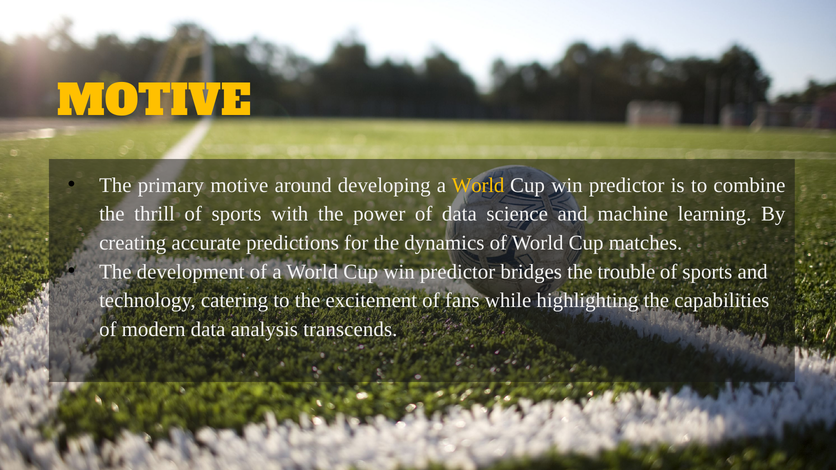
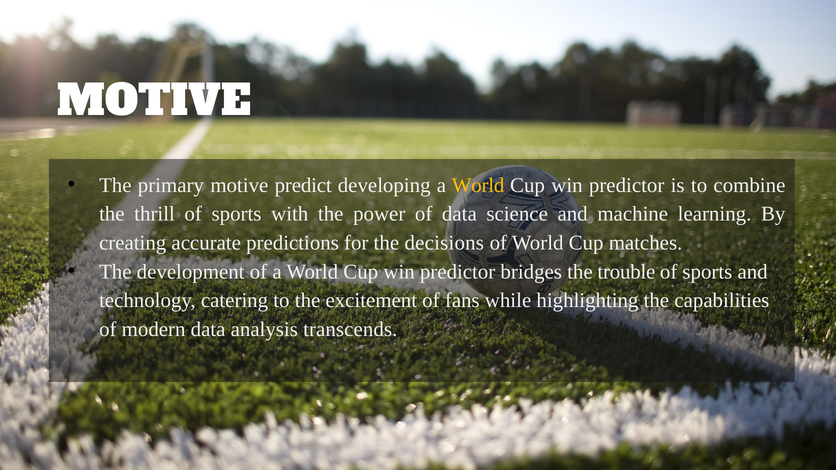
MOTIVE at (154, 101) colour: yellow -> white
around: around -> predict
dynamics: dynamics -> decisions
